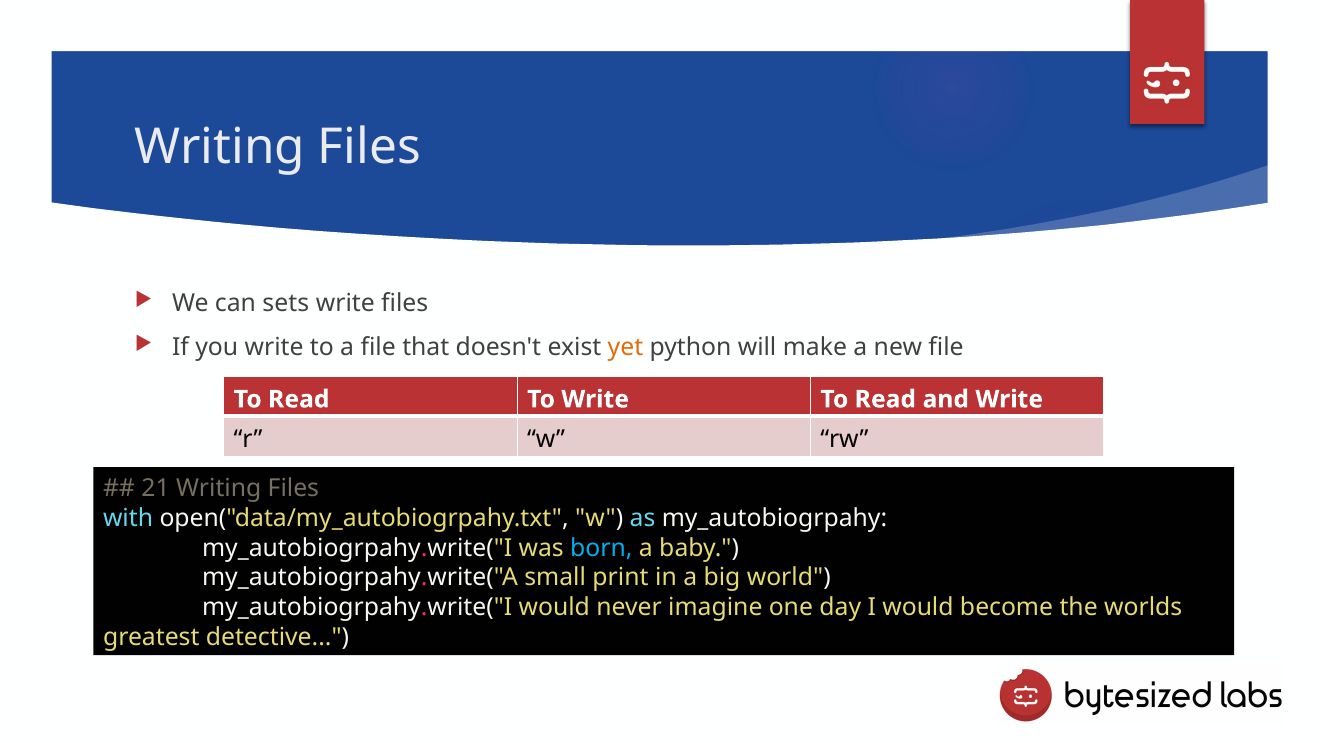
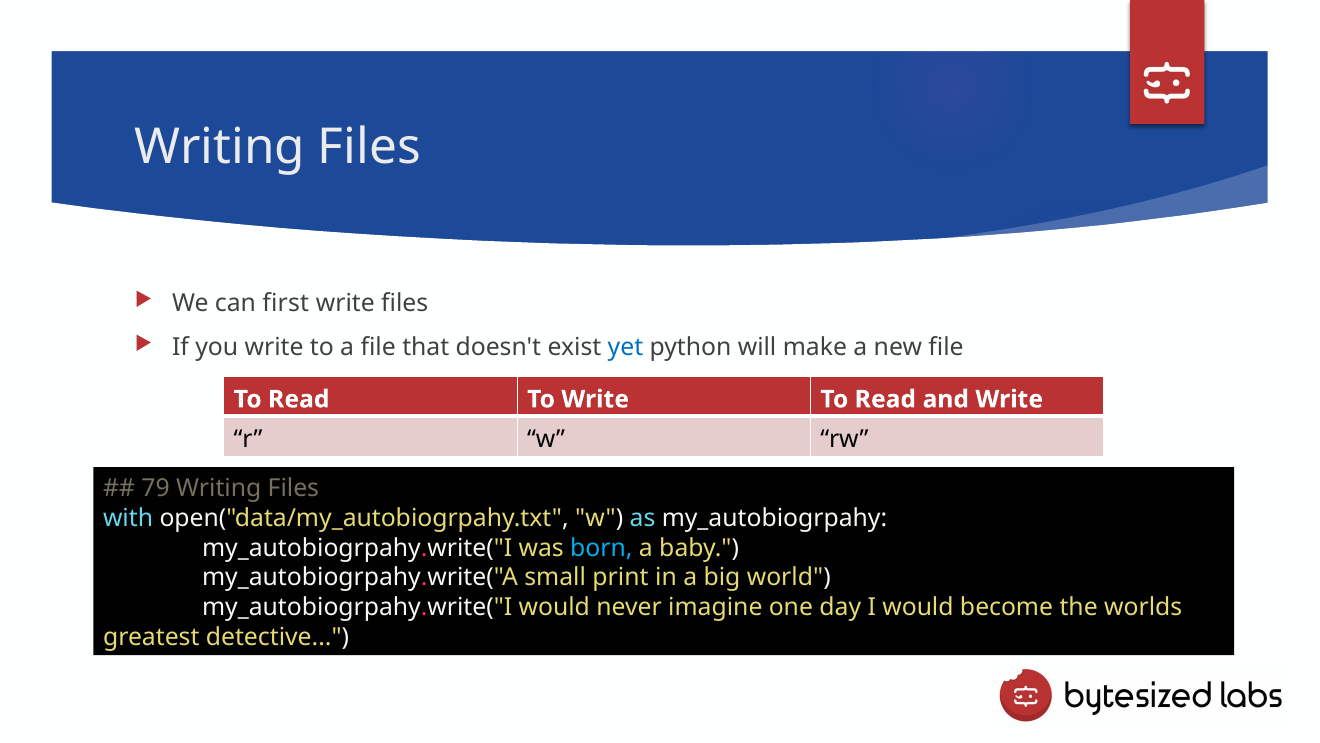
sets: sets -> first
yet colour: orange -> blue
21: 21 -> 79
